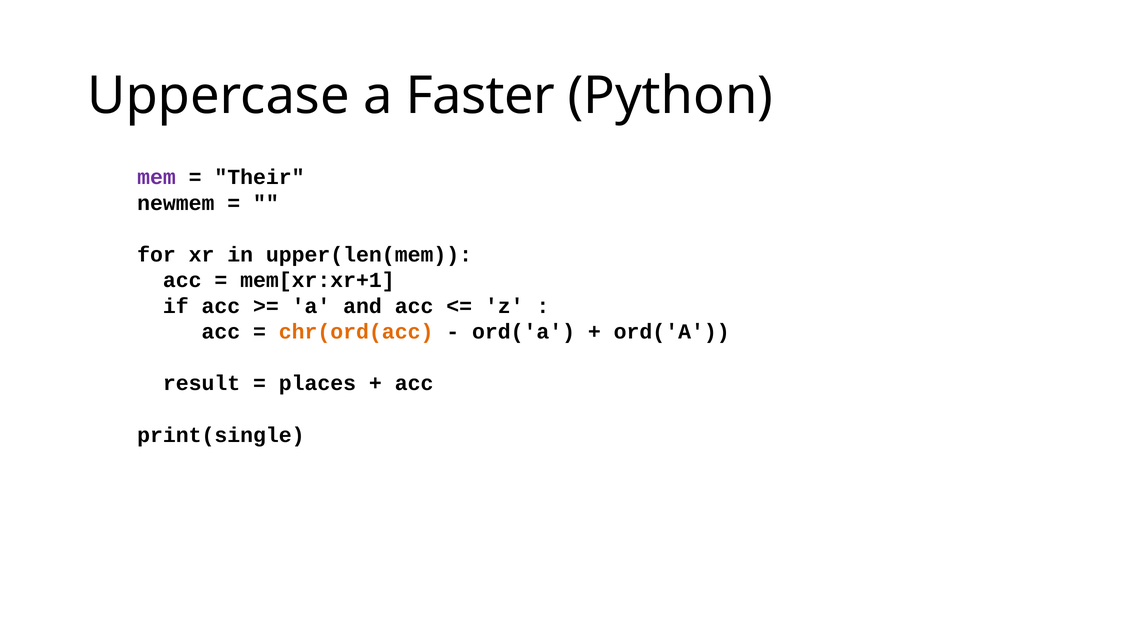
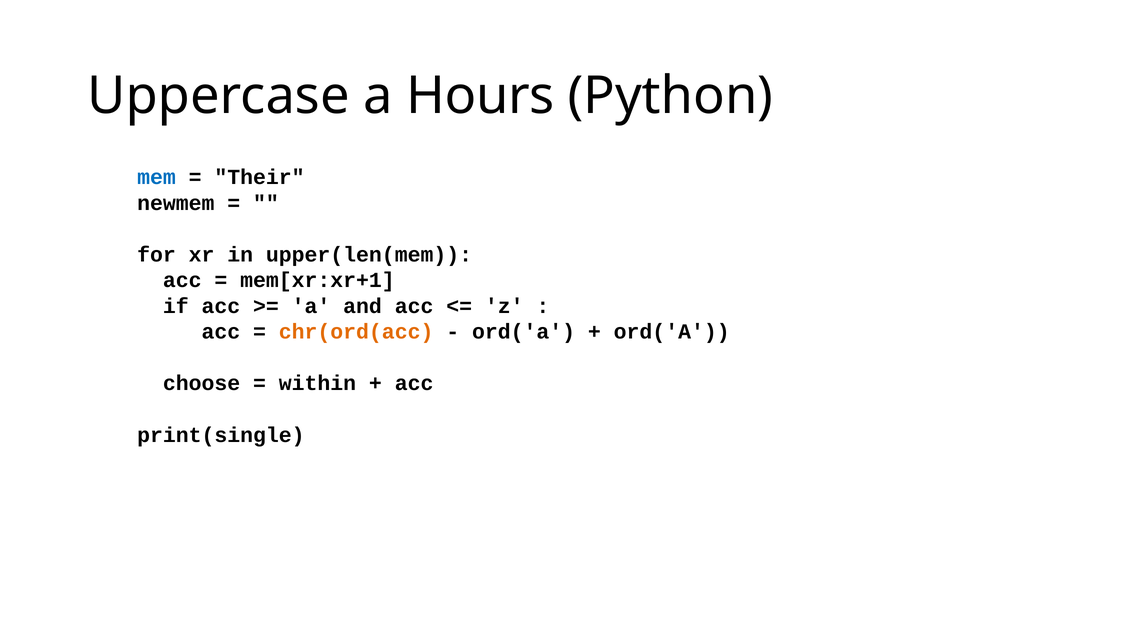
Faster: Faster -> Hours
mem colour: purple -> blue
result: result -> choose
places: places -> within
